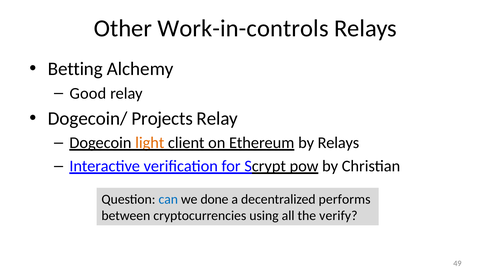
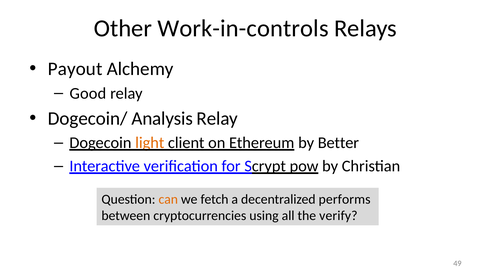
Betting: Betting -> Payout
Projects: Projects -> Analysis
by Relays: Relays -> Better
can colour: blue -> orange
done: done -> fetch
